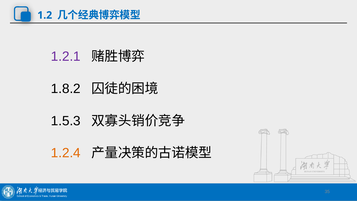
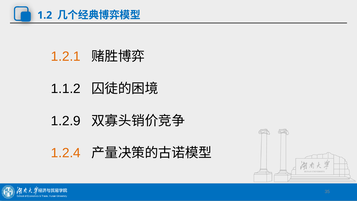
1.2.1 colour: purple -> orange
1.8.2: 1.8.2 -> 1.1.2
1.5.3: 1.5.3 -> 1.2.9
